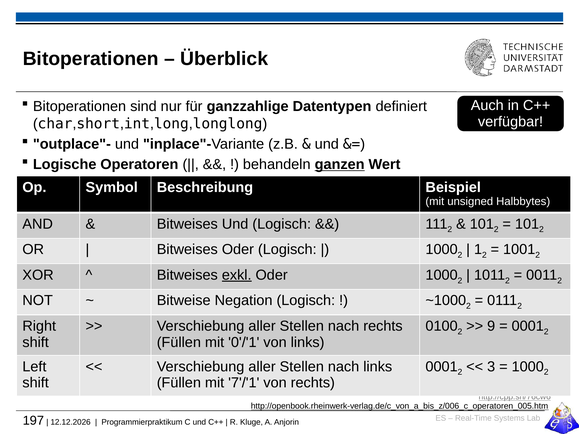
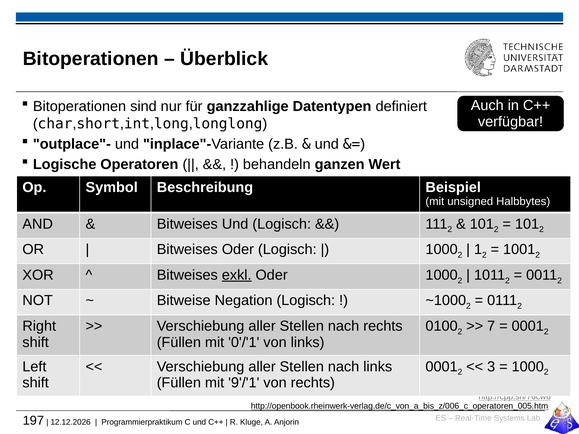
ganzen underline: present -> none
9: 9 -> 7
7'/'1: 7'/'1 -> 9'/'1
